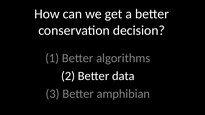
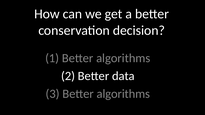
3 Better amphibian: amphibian -> algorithms
